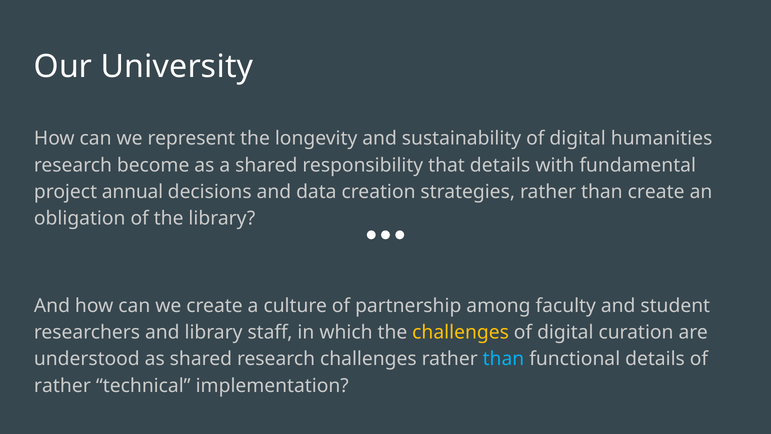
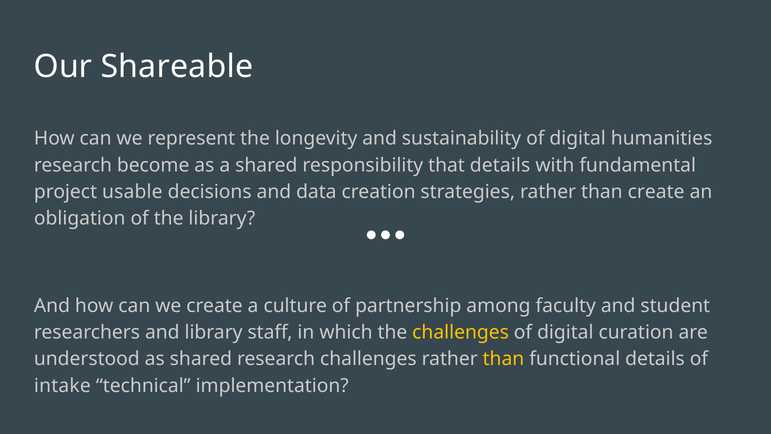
University: University -> Shareable
annual: annual -> usable
than at (503, 359) colour: light blue -> yellow
rather at (62, 385): rather -> intake
